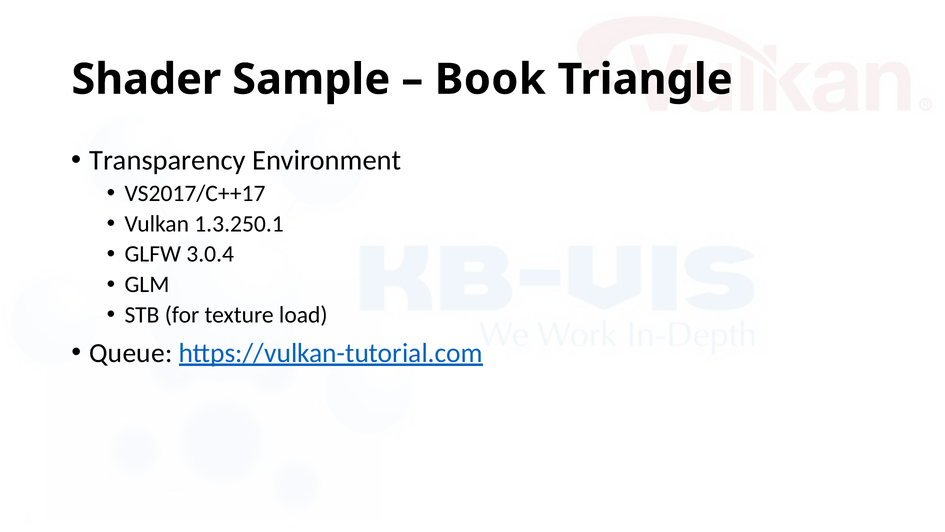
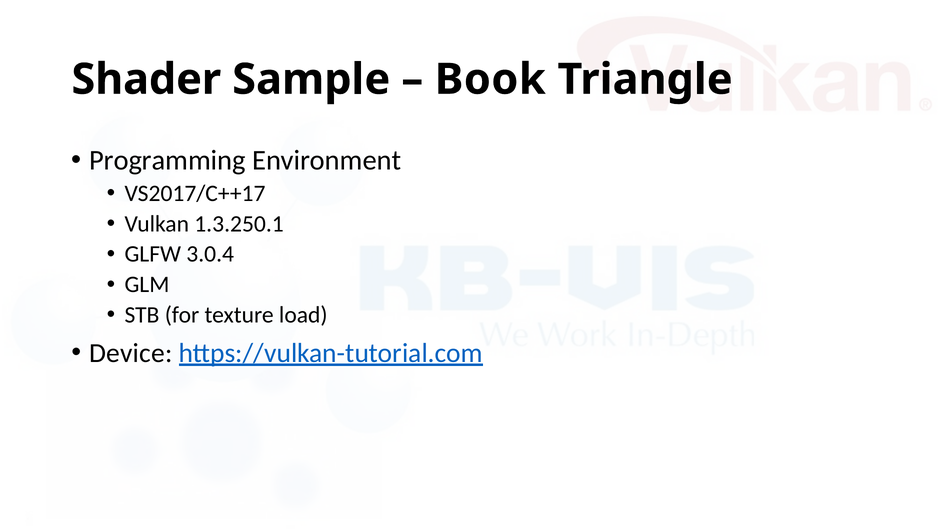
Transparency: Transparency -> Programming
Queue: Queue -> Device
